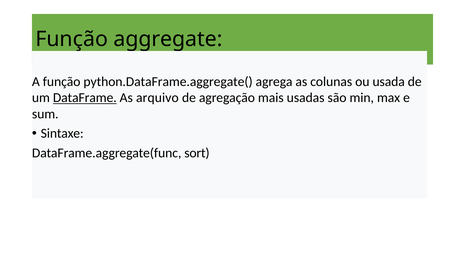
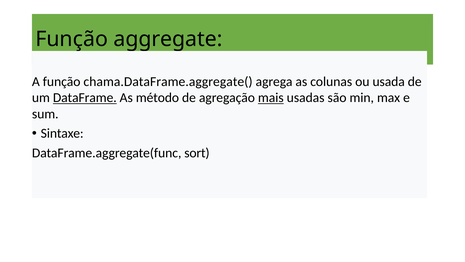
python.DataFrame.aggregate(: python.DataFrame.aggregate( -> chama.DataFrame.aggregate(
arquivo: arquivo -> método
mais underline: none -> present
